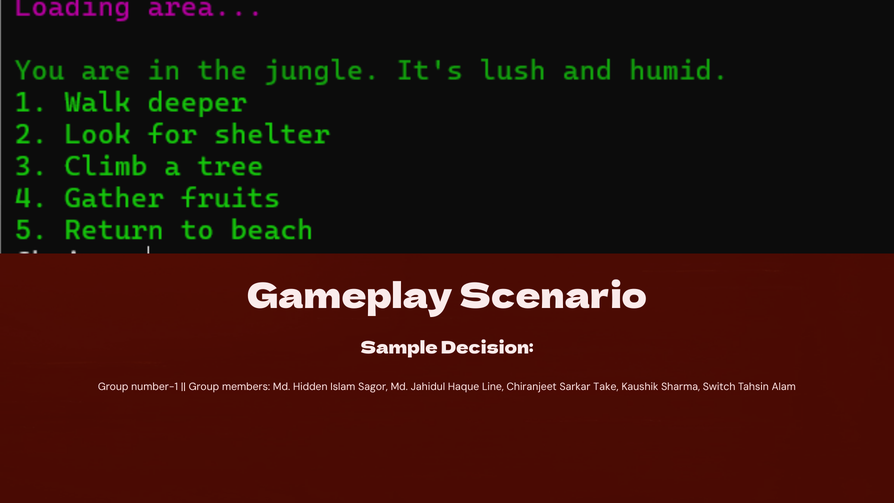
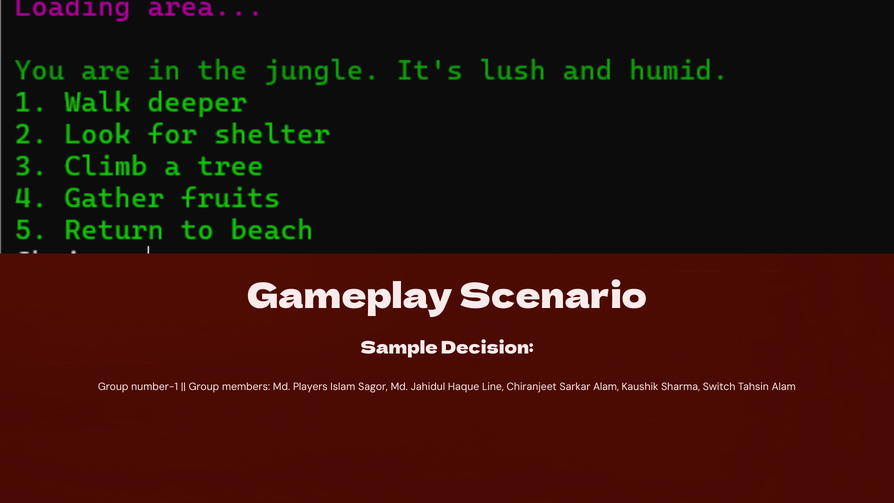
Hidden: Hidden -> Players
Sarkar Take: Take -> Alam
